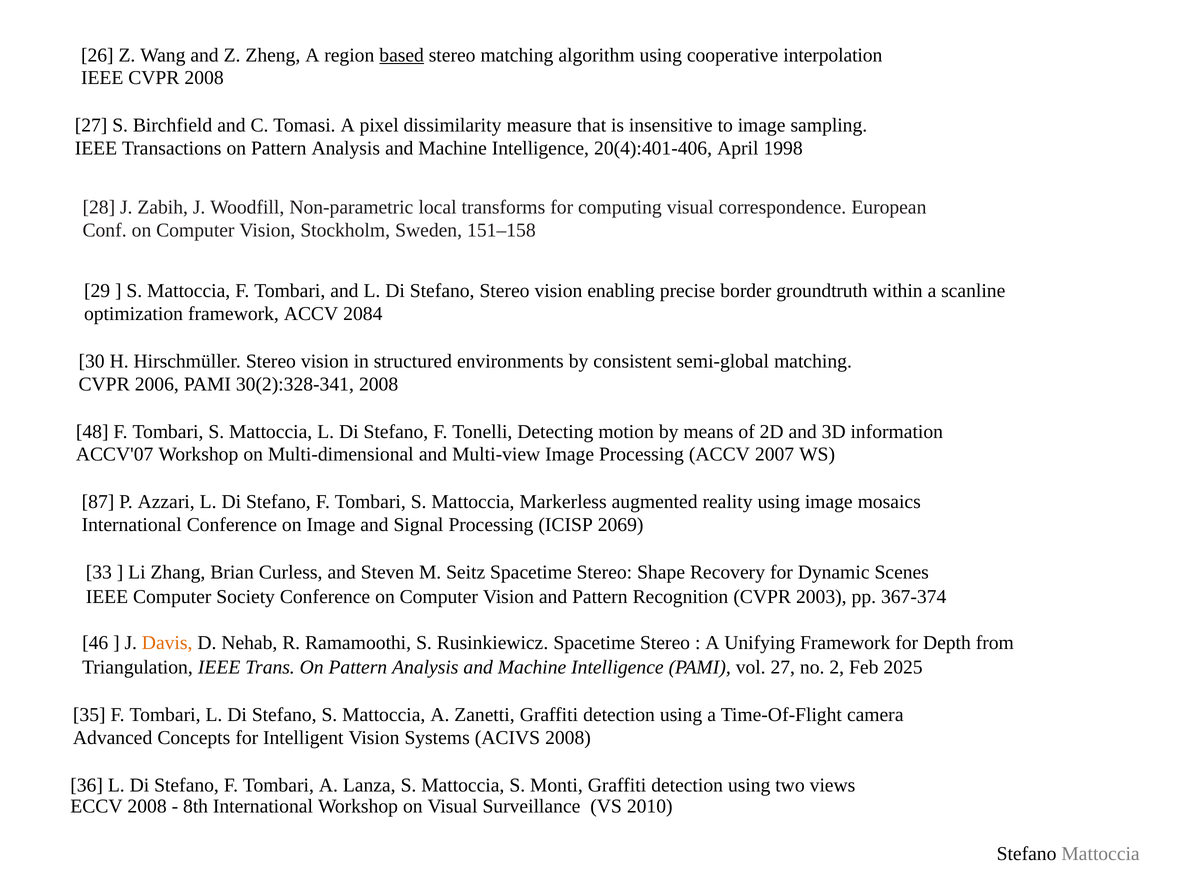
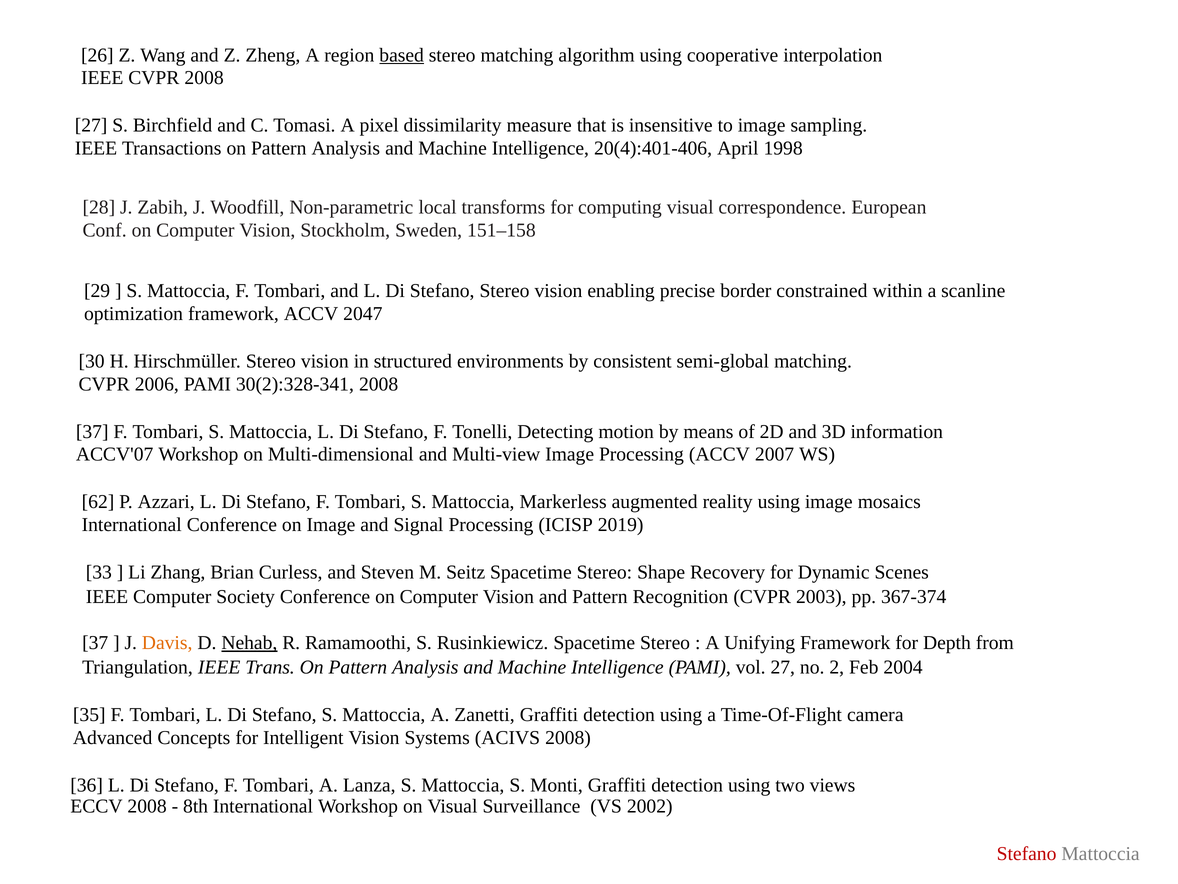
groundtruth: groundtruth -> constrained
2084: 2084 -> 2047
48 at (92, 431): 48 -> 37
87: 87 -> 62
2069: 2069 -> 2019
46 at (95, 642): 46 -> 37
Nehab underline: none -> present
2025: 2025 -> 2004
2010: 2010 -> 2002
Stefano at (1027, 853) colour: black -> red
